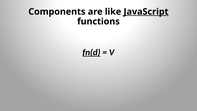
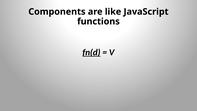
JavaScript underline: present -> none
